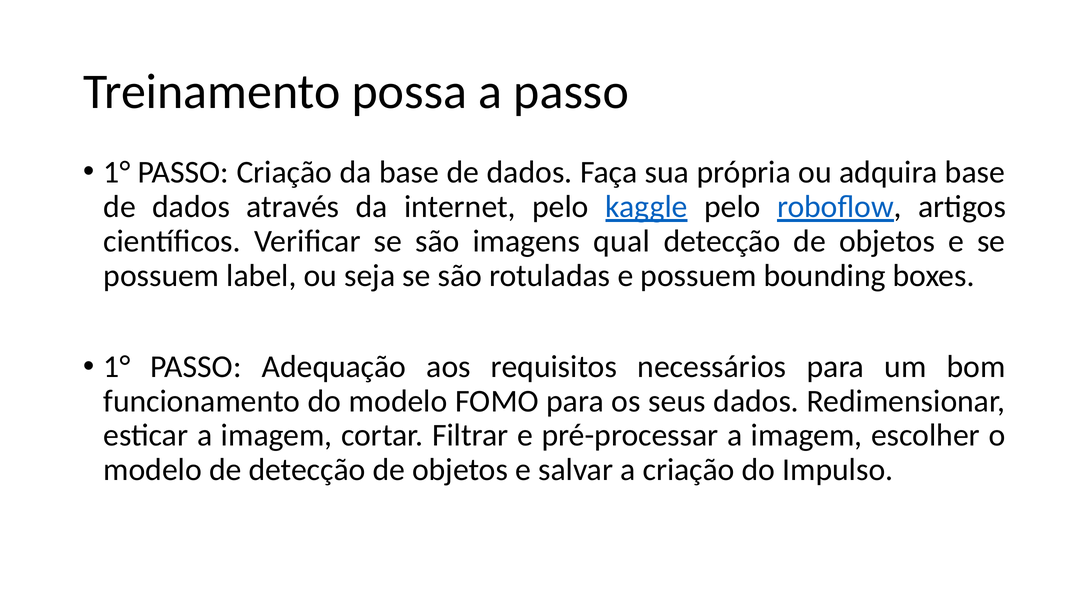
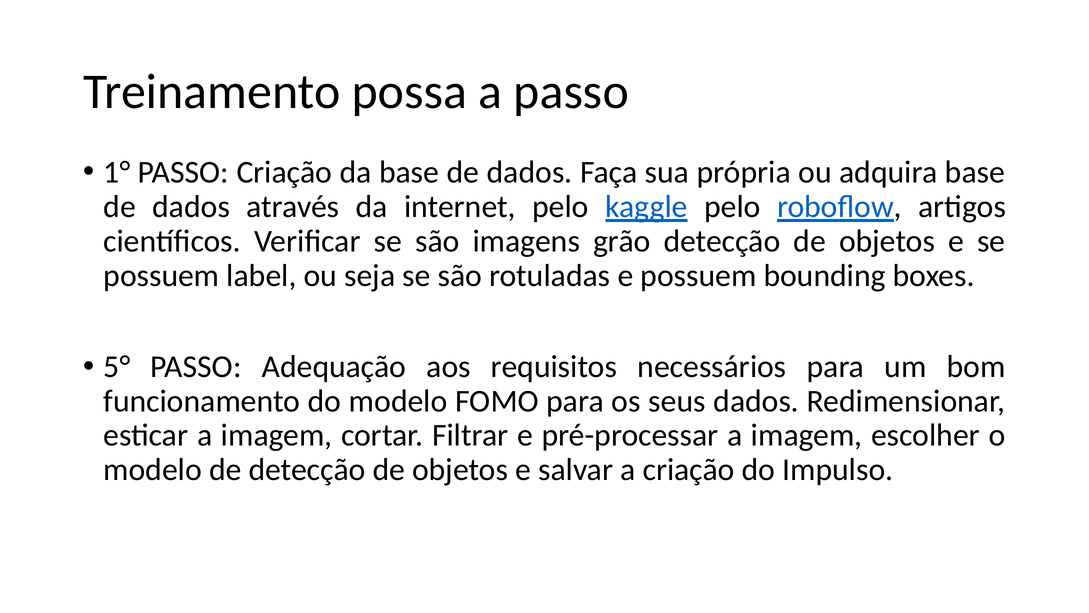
qual: qual -> grão
1° at (117, 367): 1° -> 5°
